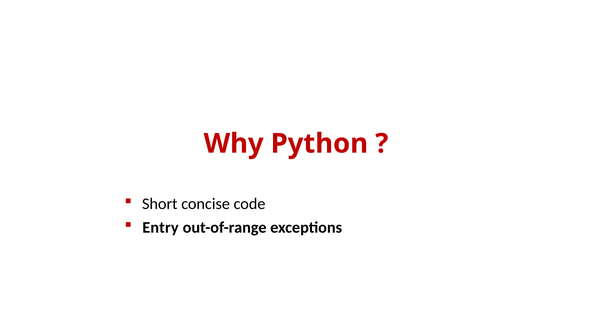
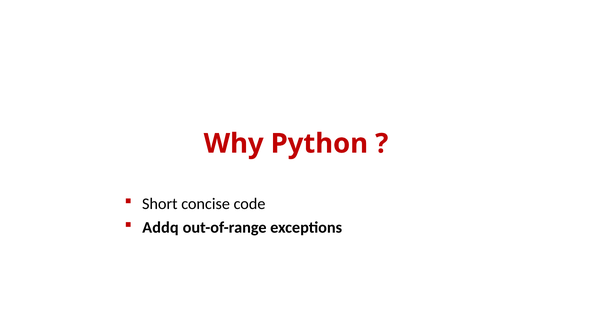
Entry: Entry -> Addq
